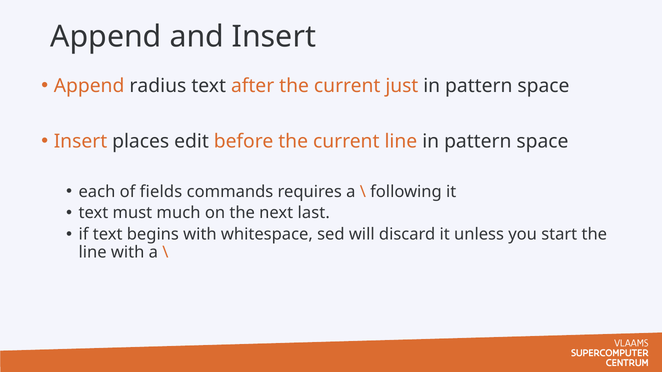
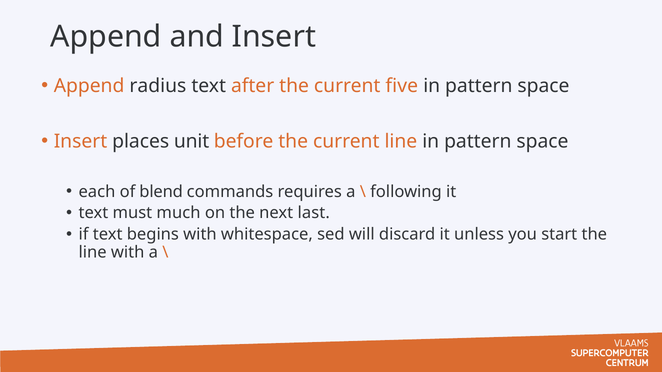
just: just -> five
edit: edit -> unit
fields: fields -> blend
